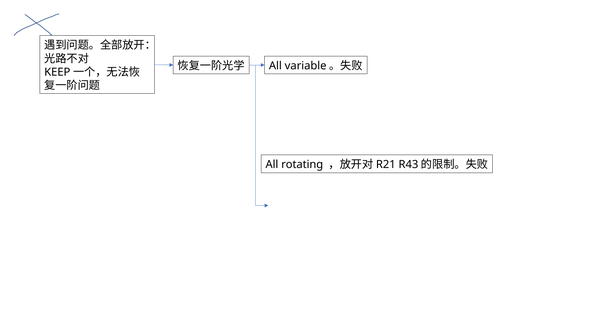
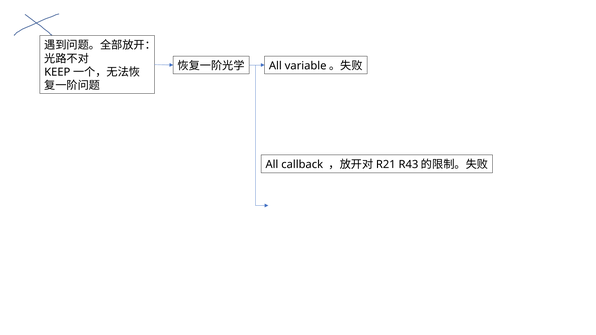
rotating: rotating -> callback
